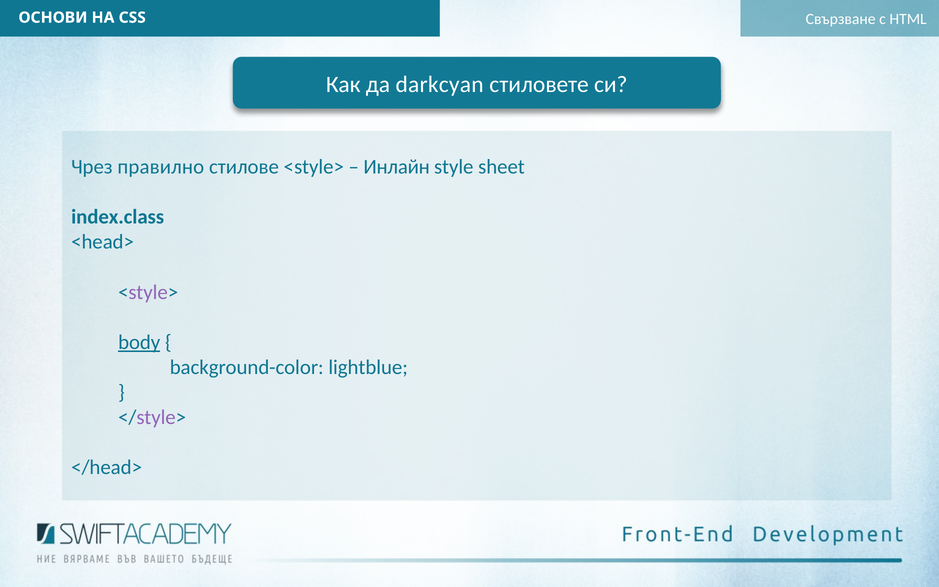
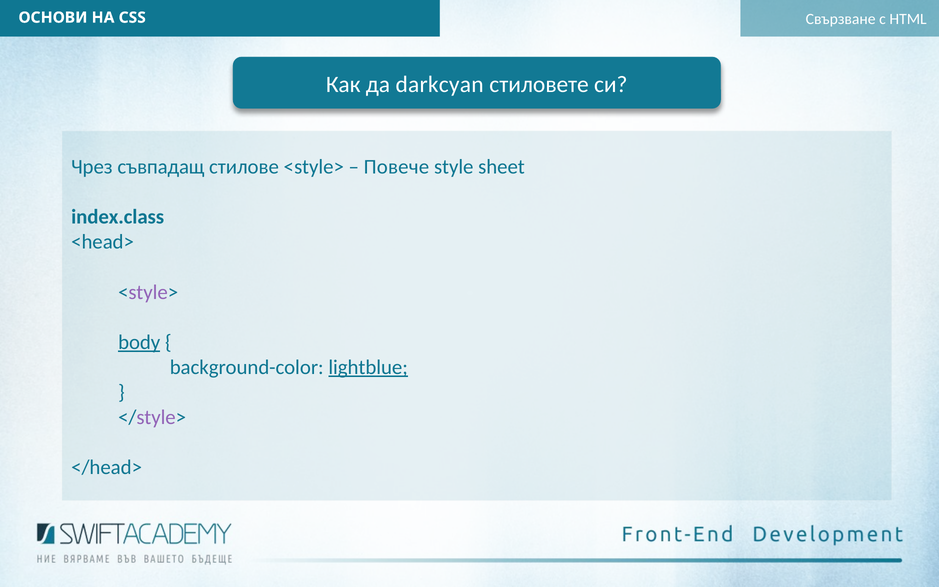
правилно: правилно -> съвпадащ
Инлайн: Инлайн -> Повече
lightblue underline: none -> present
